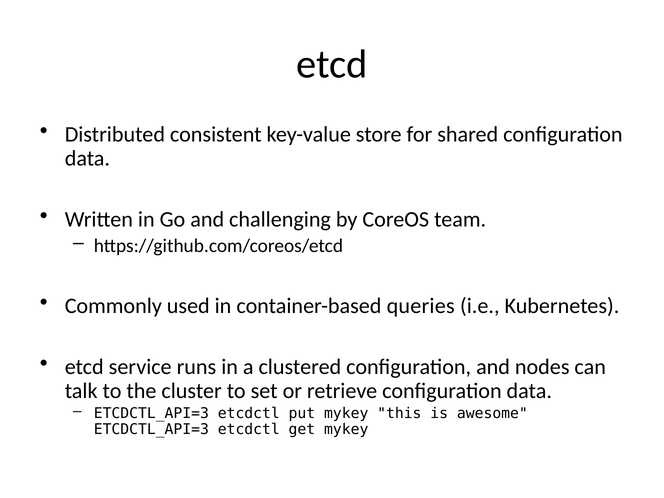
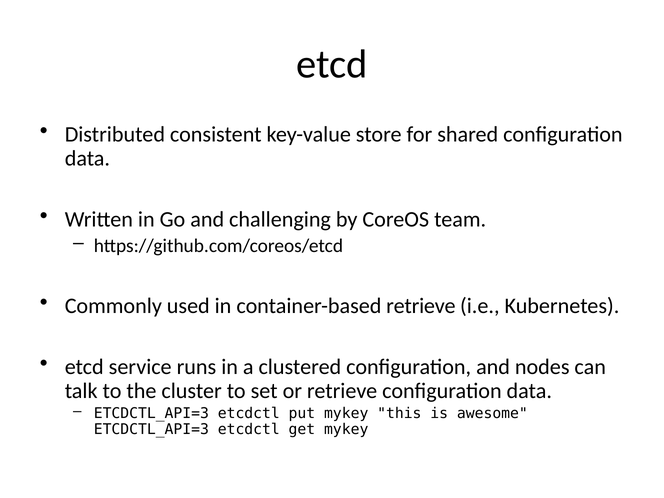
container-based queries: queries -> retrieve
